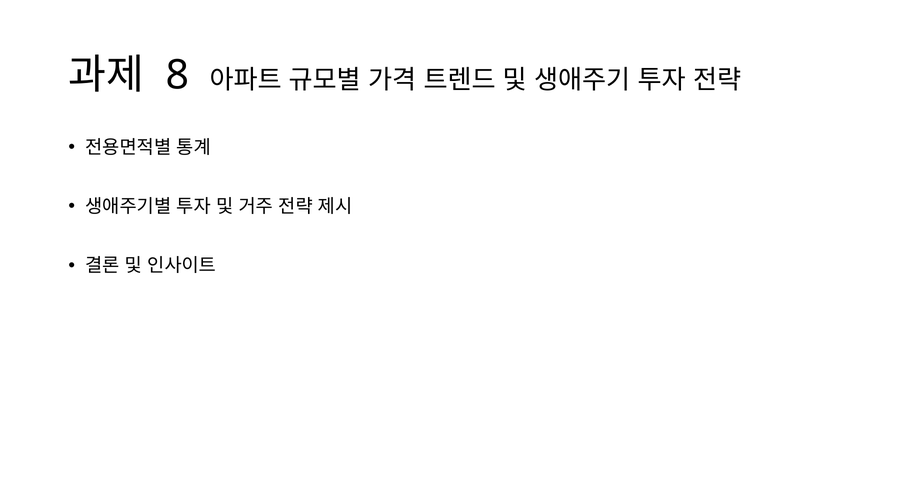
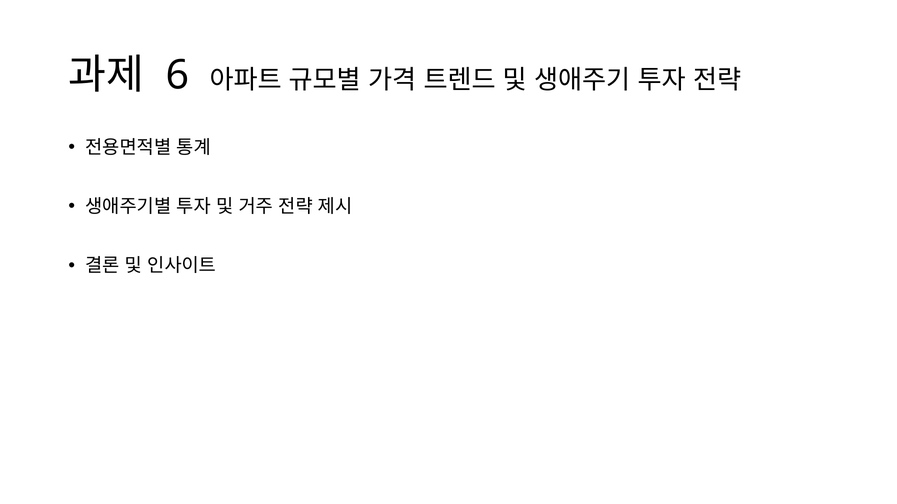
8: 8 -> 6
